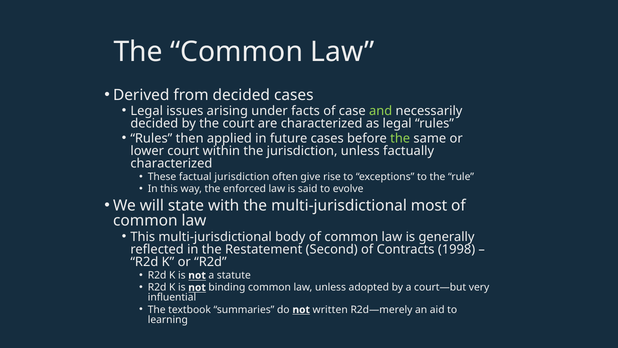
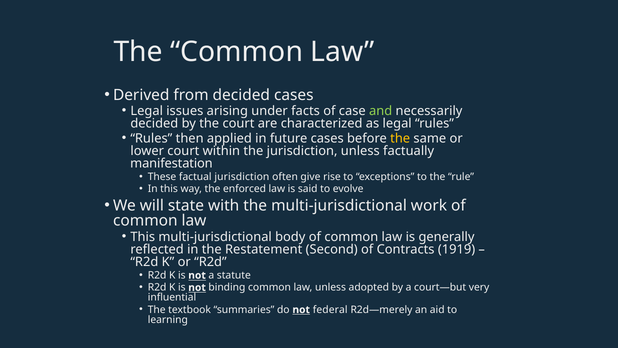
the at (400, 138) colour: light green -> yellow
characterized at (171, 163): characterized -> manifestation
most: most -> work
1998: 1998 -> 1919
written: written -> federal
